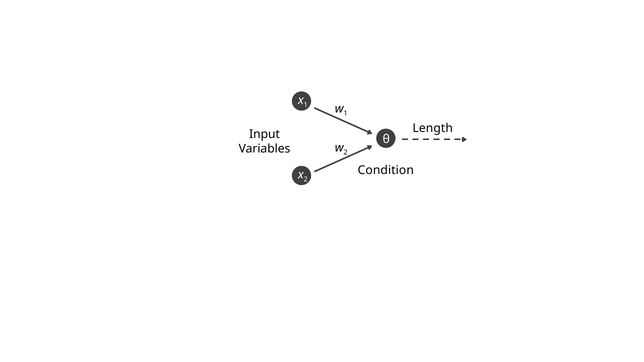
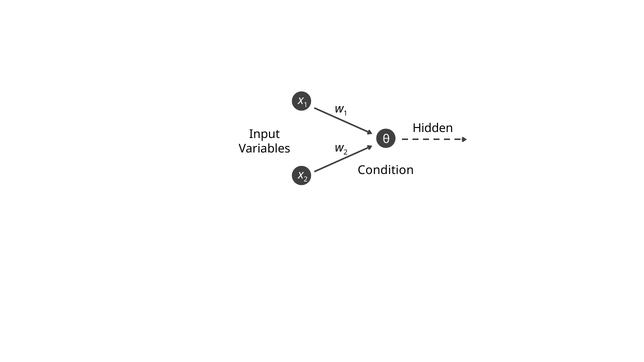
Length: Length -> Hidden
